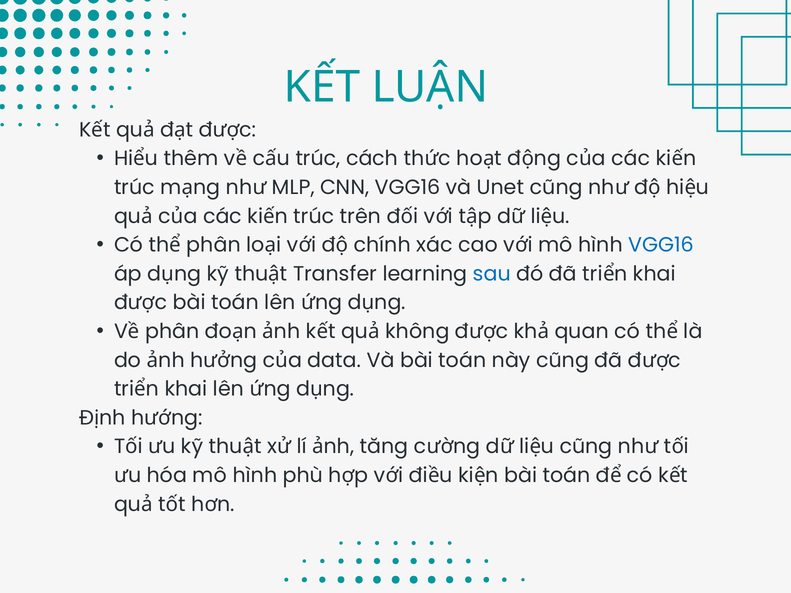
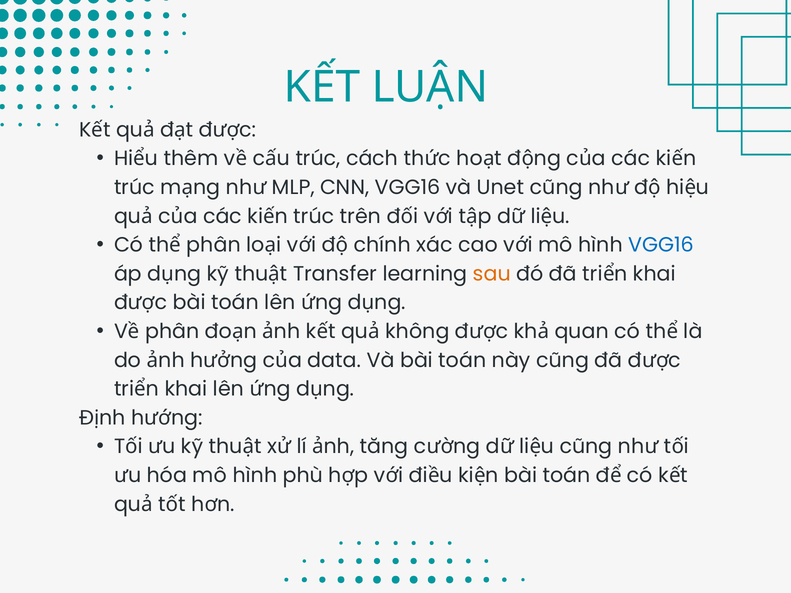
sau colour: blue -> orange
